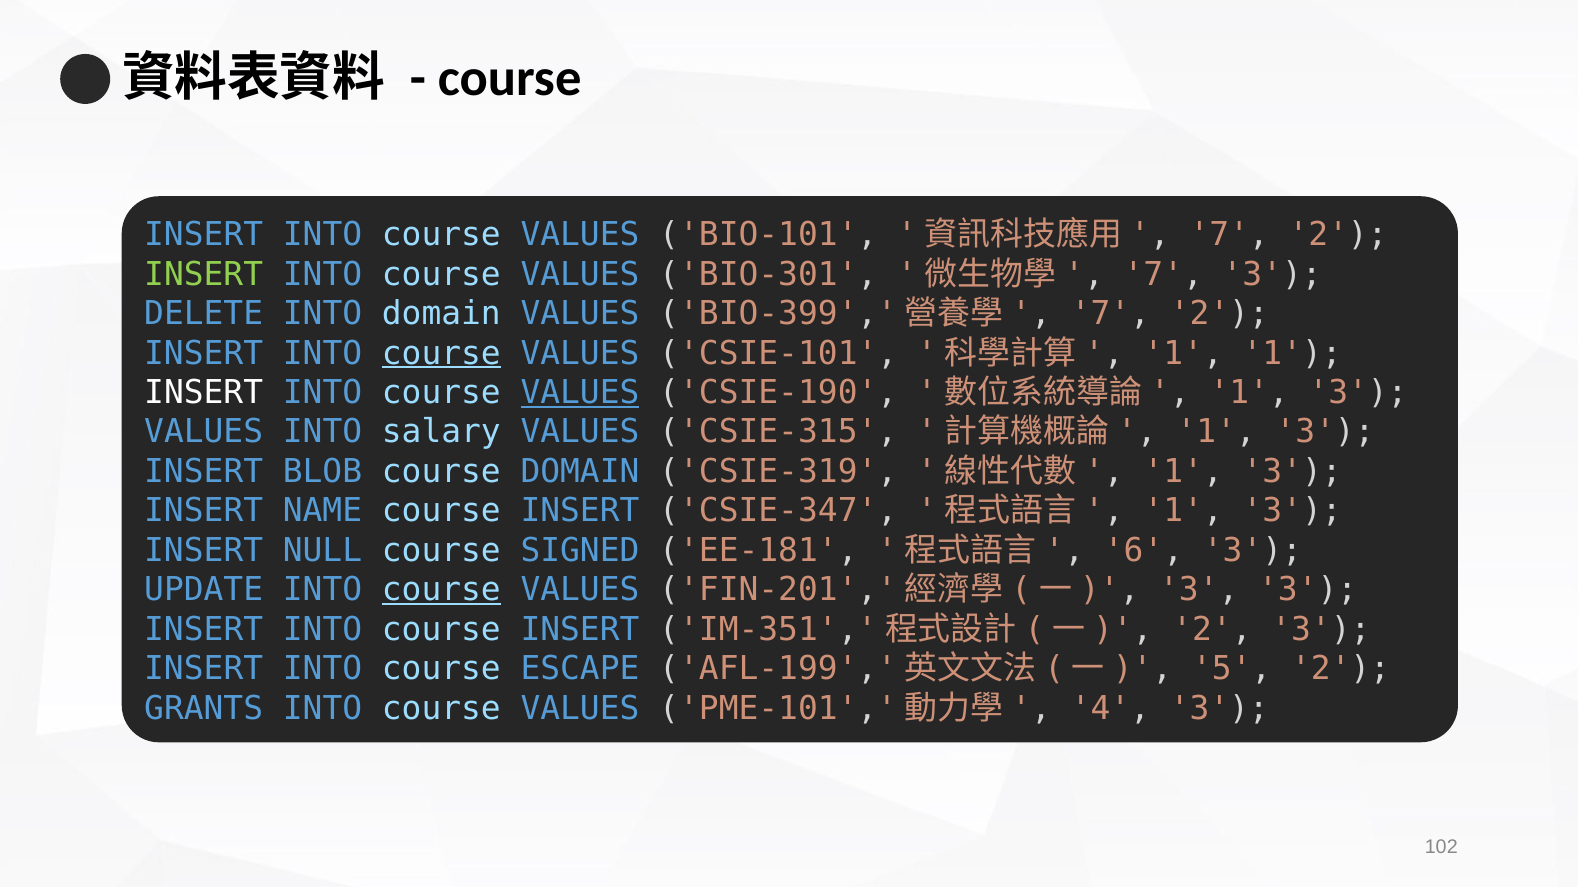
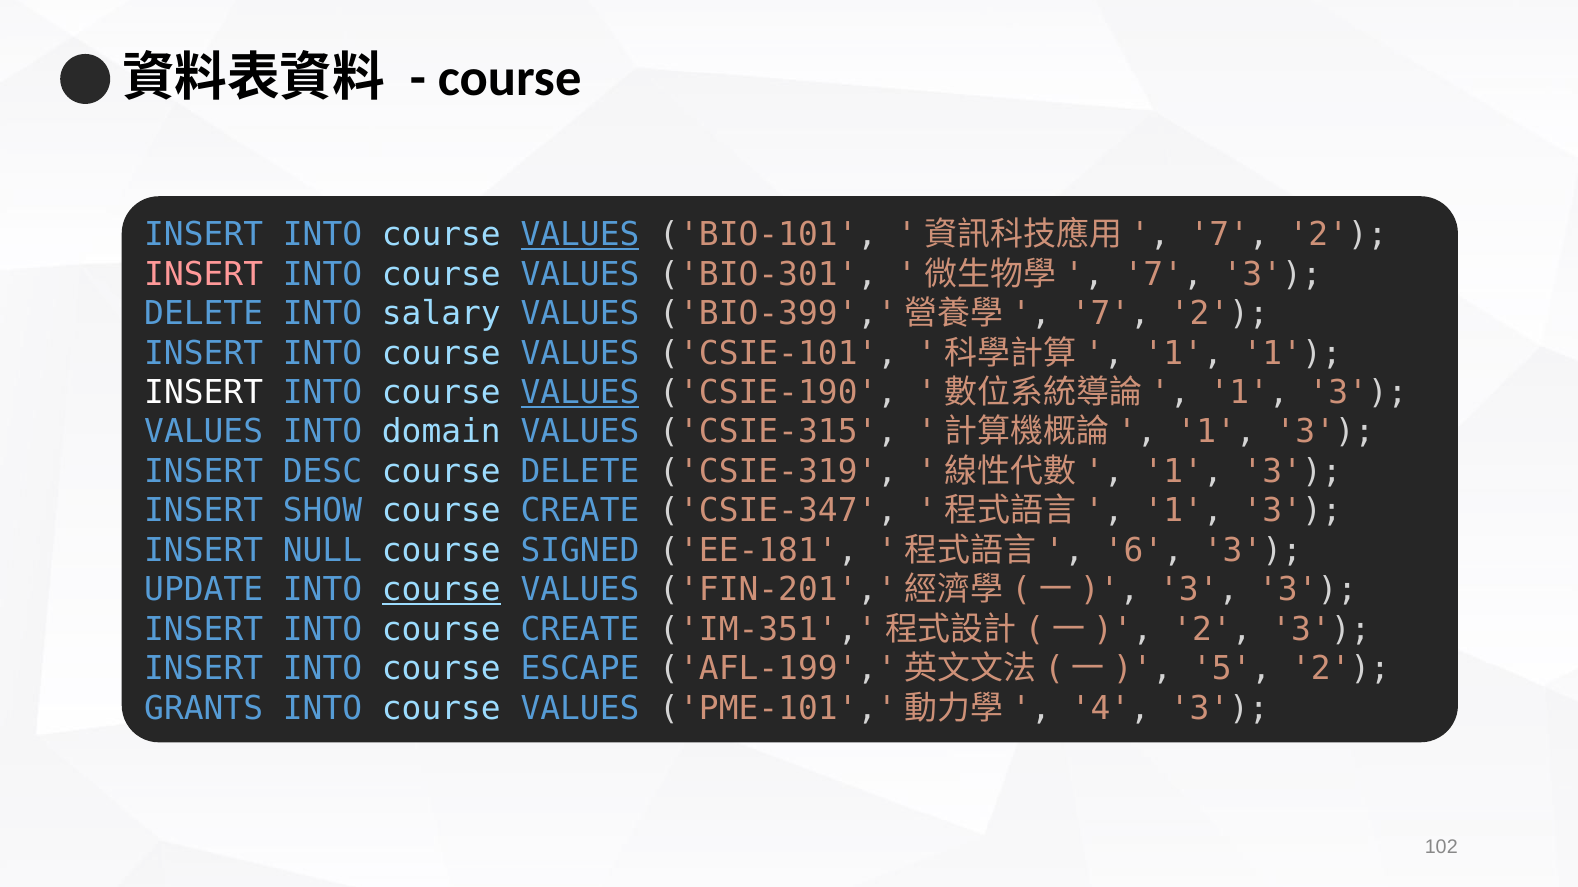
VALUES at (580, 235) underline: none -> present
INSERT at (204, 275) colour: light green -> pink
INTO domain: domain -> salary
course at (441, 353) underline: present -> none
salary: salary -> domain
BLOB: BLOB -> DESC
course DOMAIN: DOMAIN -> DELETE
NAME: NAME -> SHOW
INSERT at (580, 511): INSERT -> CREATE
INTO course INSERT: INSERT -> CREATE
